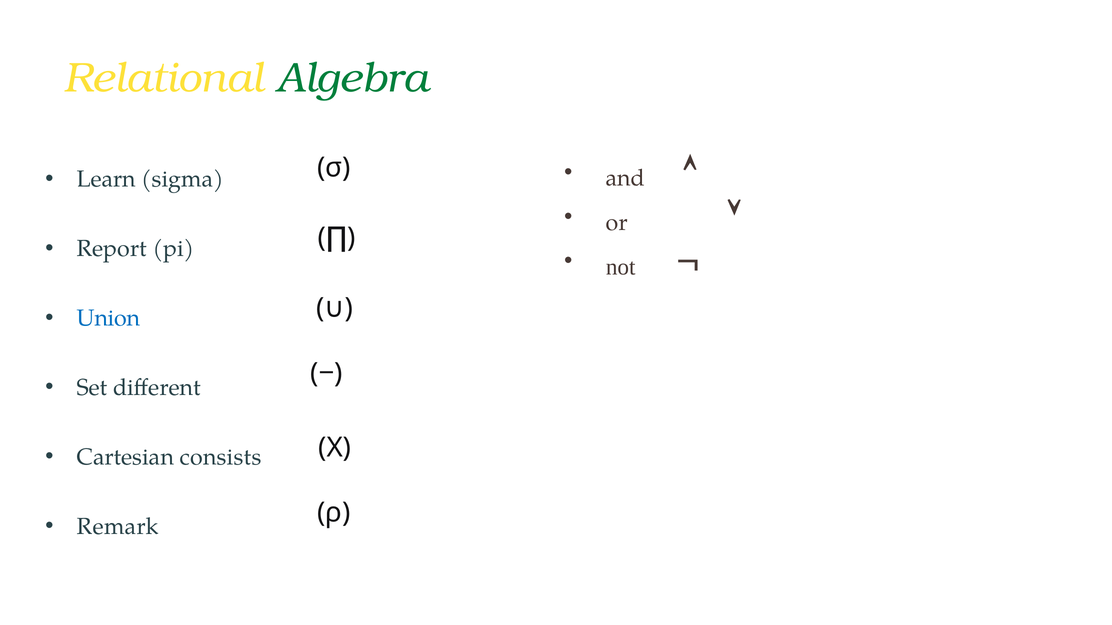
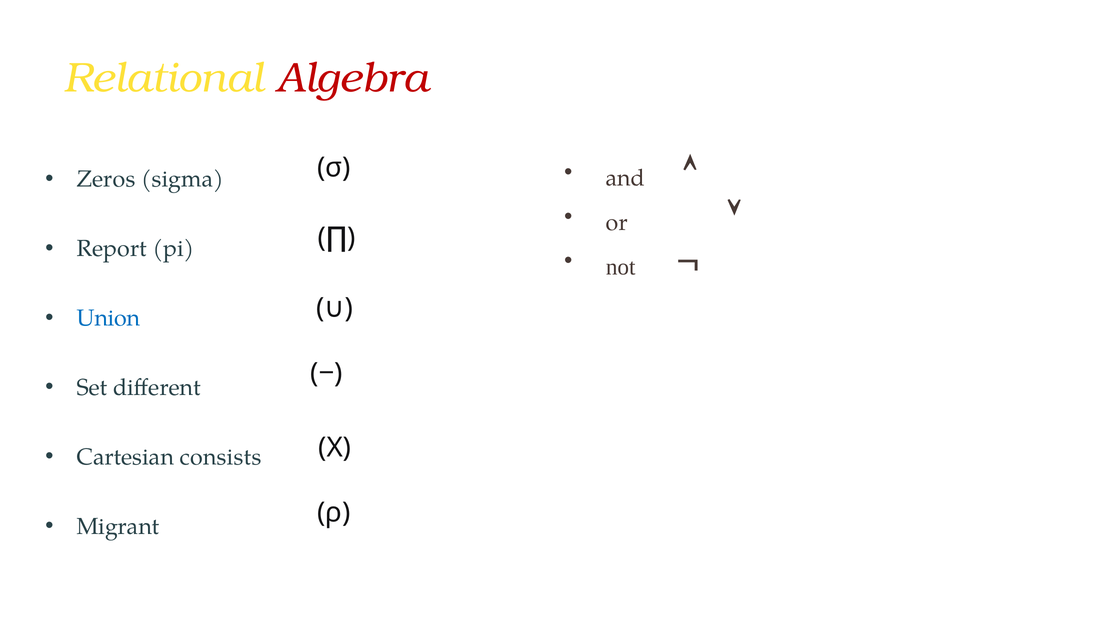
Algebra colour: green -> red
Learn: Learn -> Zeros
Remark: Remark -> Migrant
